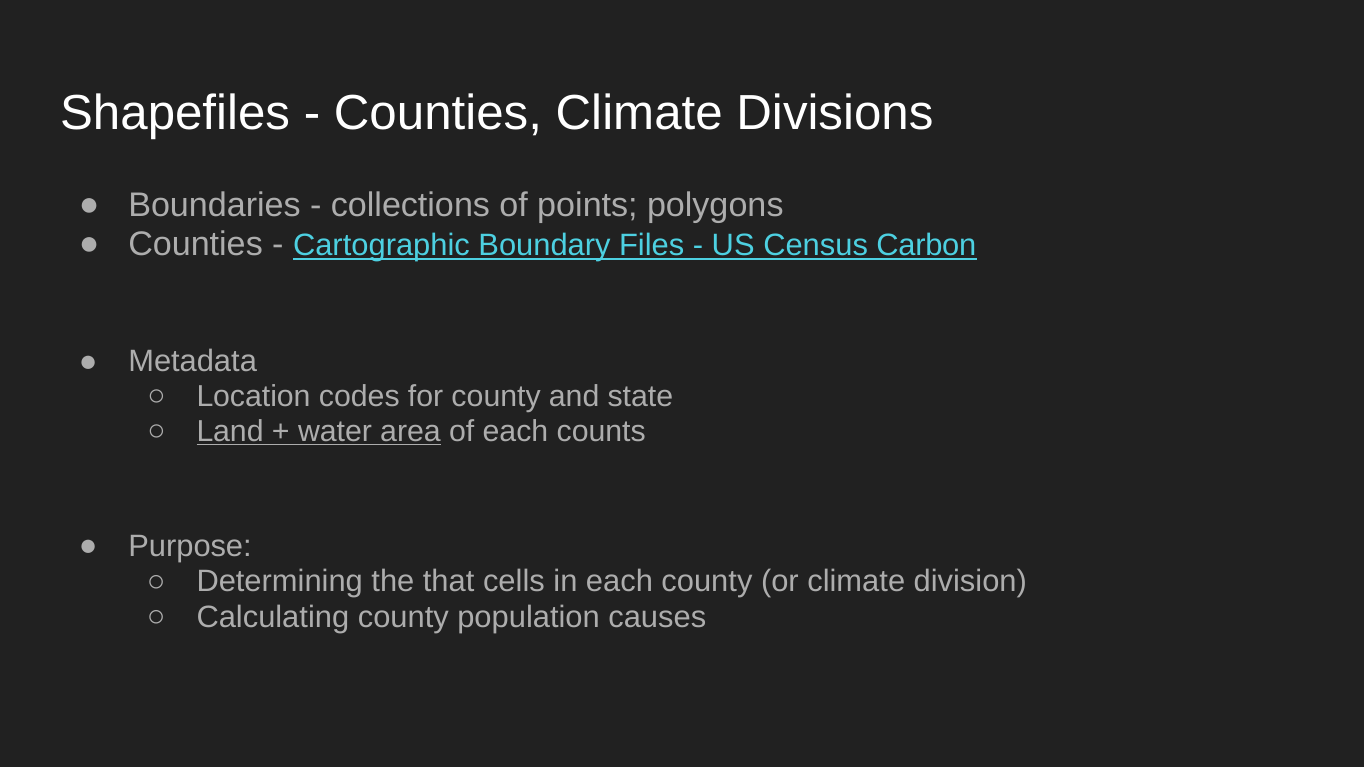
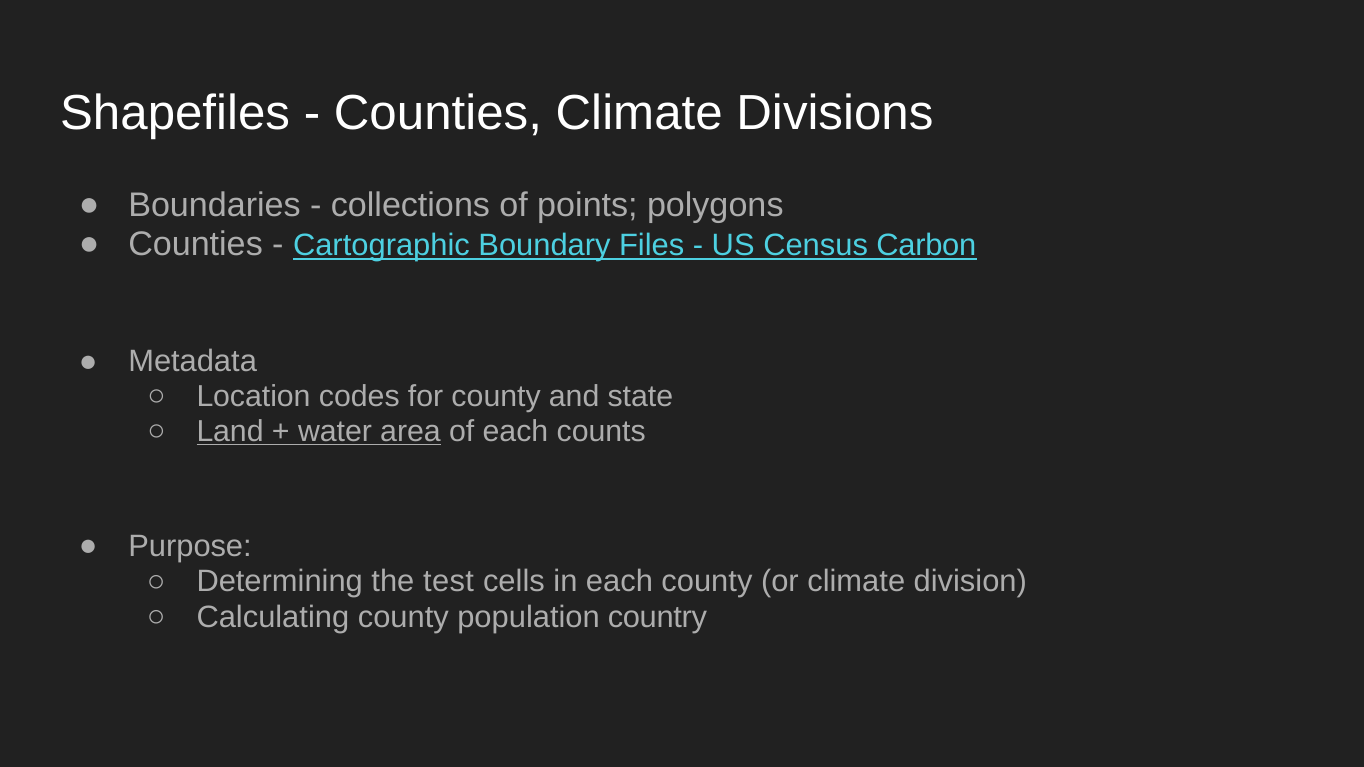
that: that -> test
causes: causes -> country
